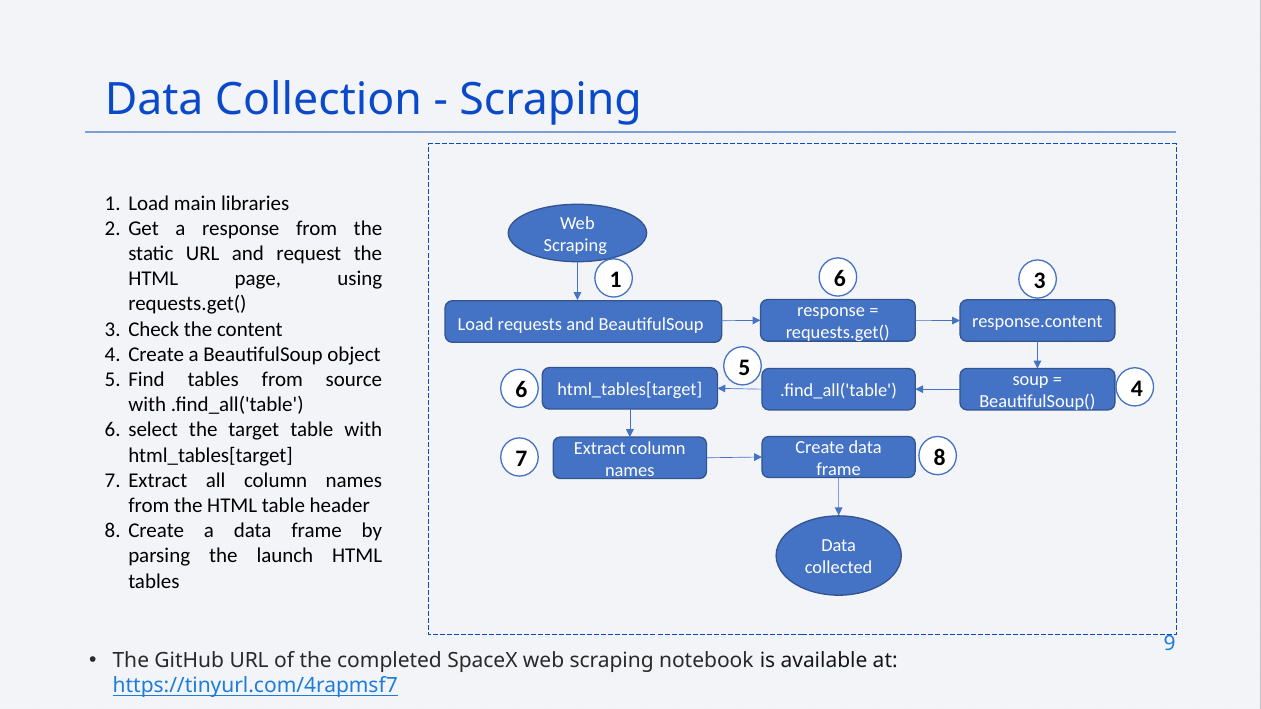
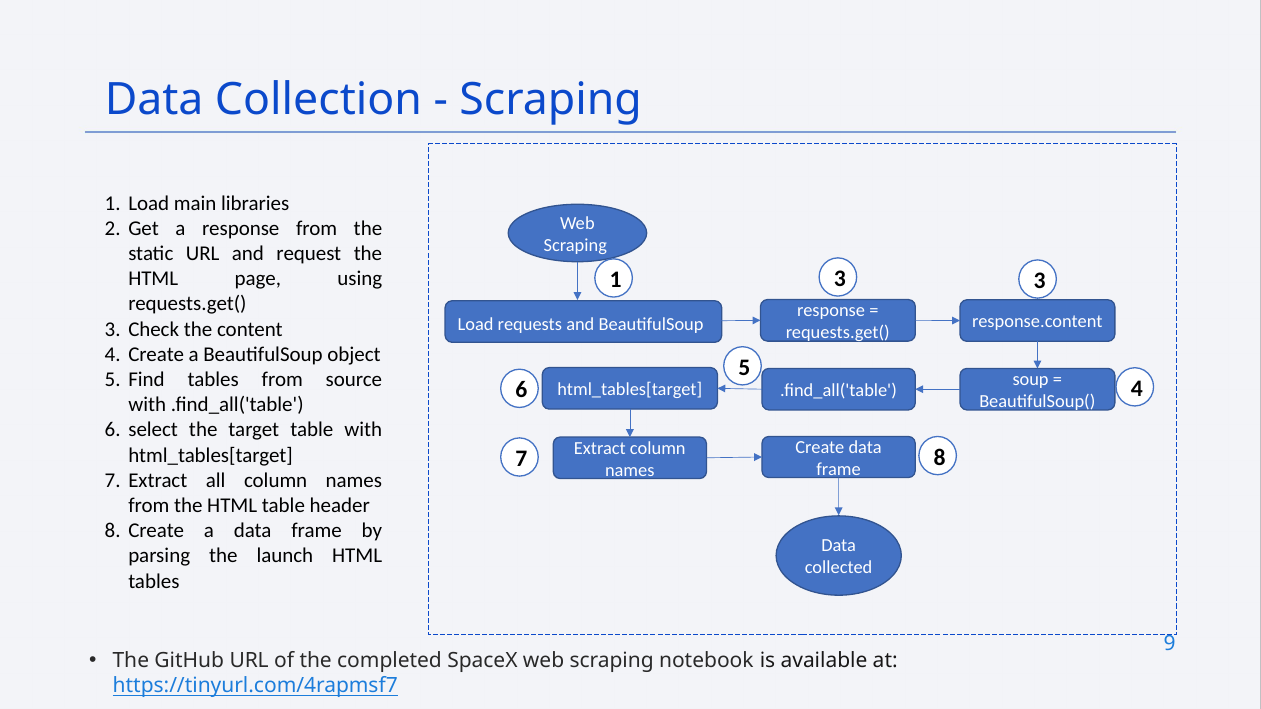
1 6: 6 -> 3
